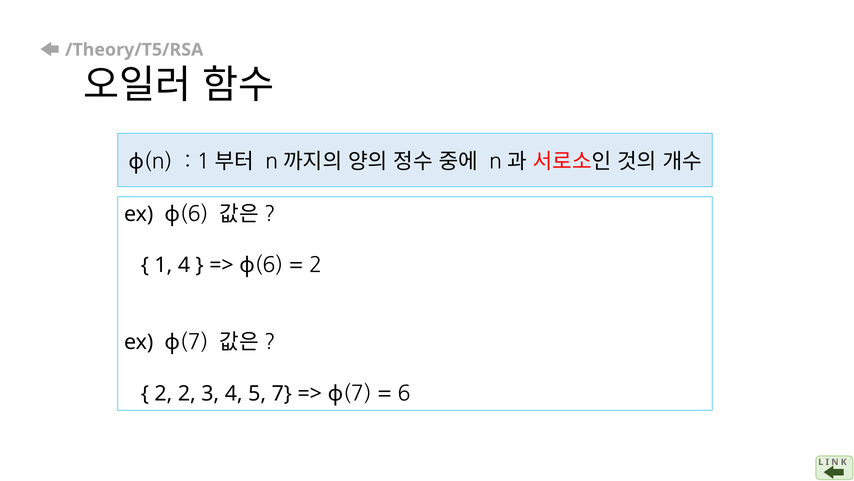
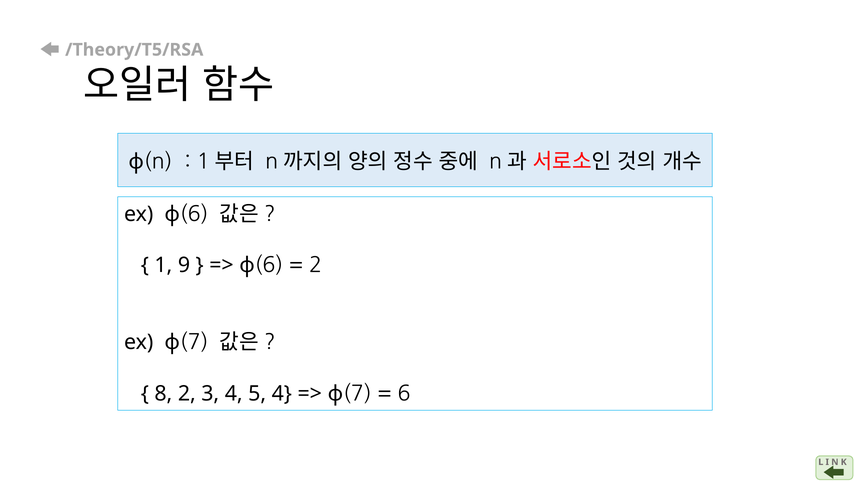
1 4: 4 -> 9
2 at (163, 393): 2 -> 8
5 7: 7 -> 4
